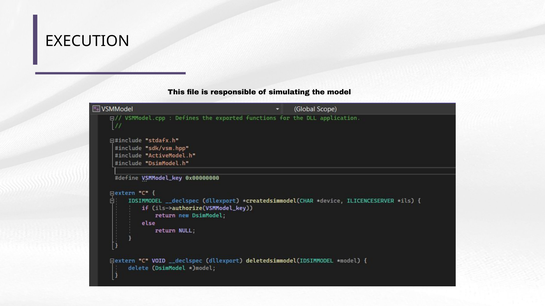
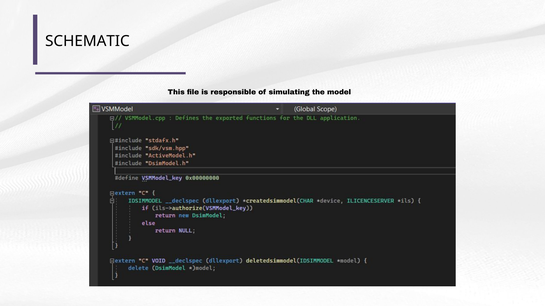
EXECUTION: EXECUTION -> SCHEMATIC
